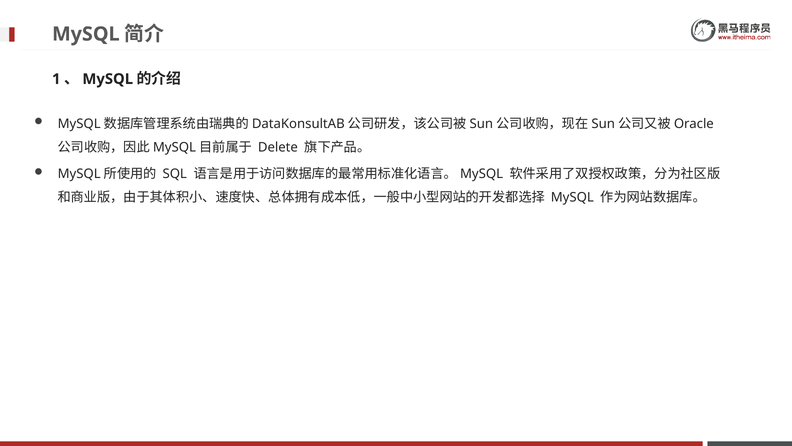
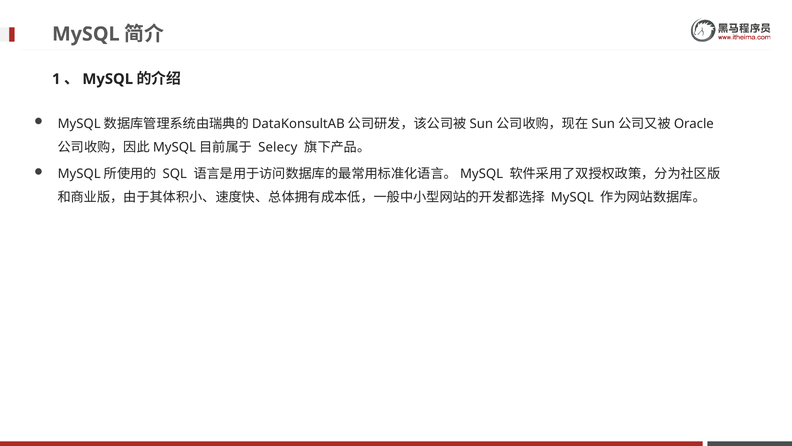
Delete: Delete -> Selecy
